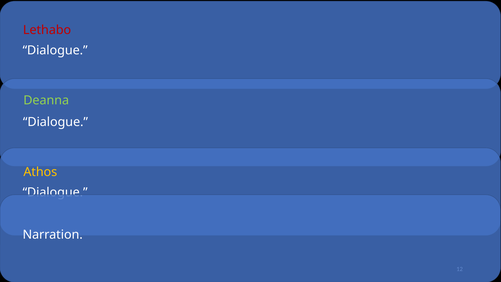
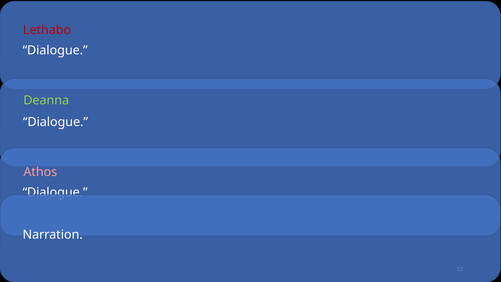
Athos colour: yellow -> pink
